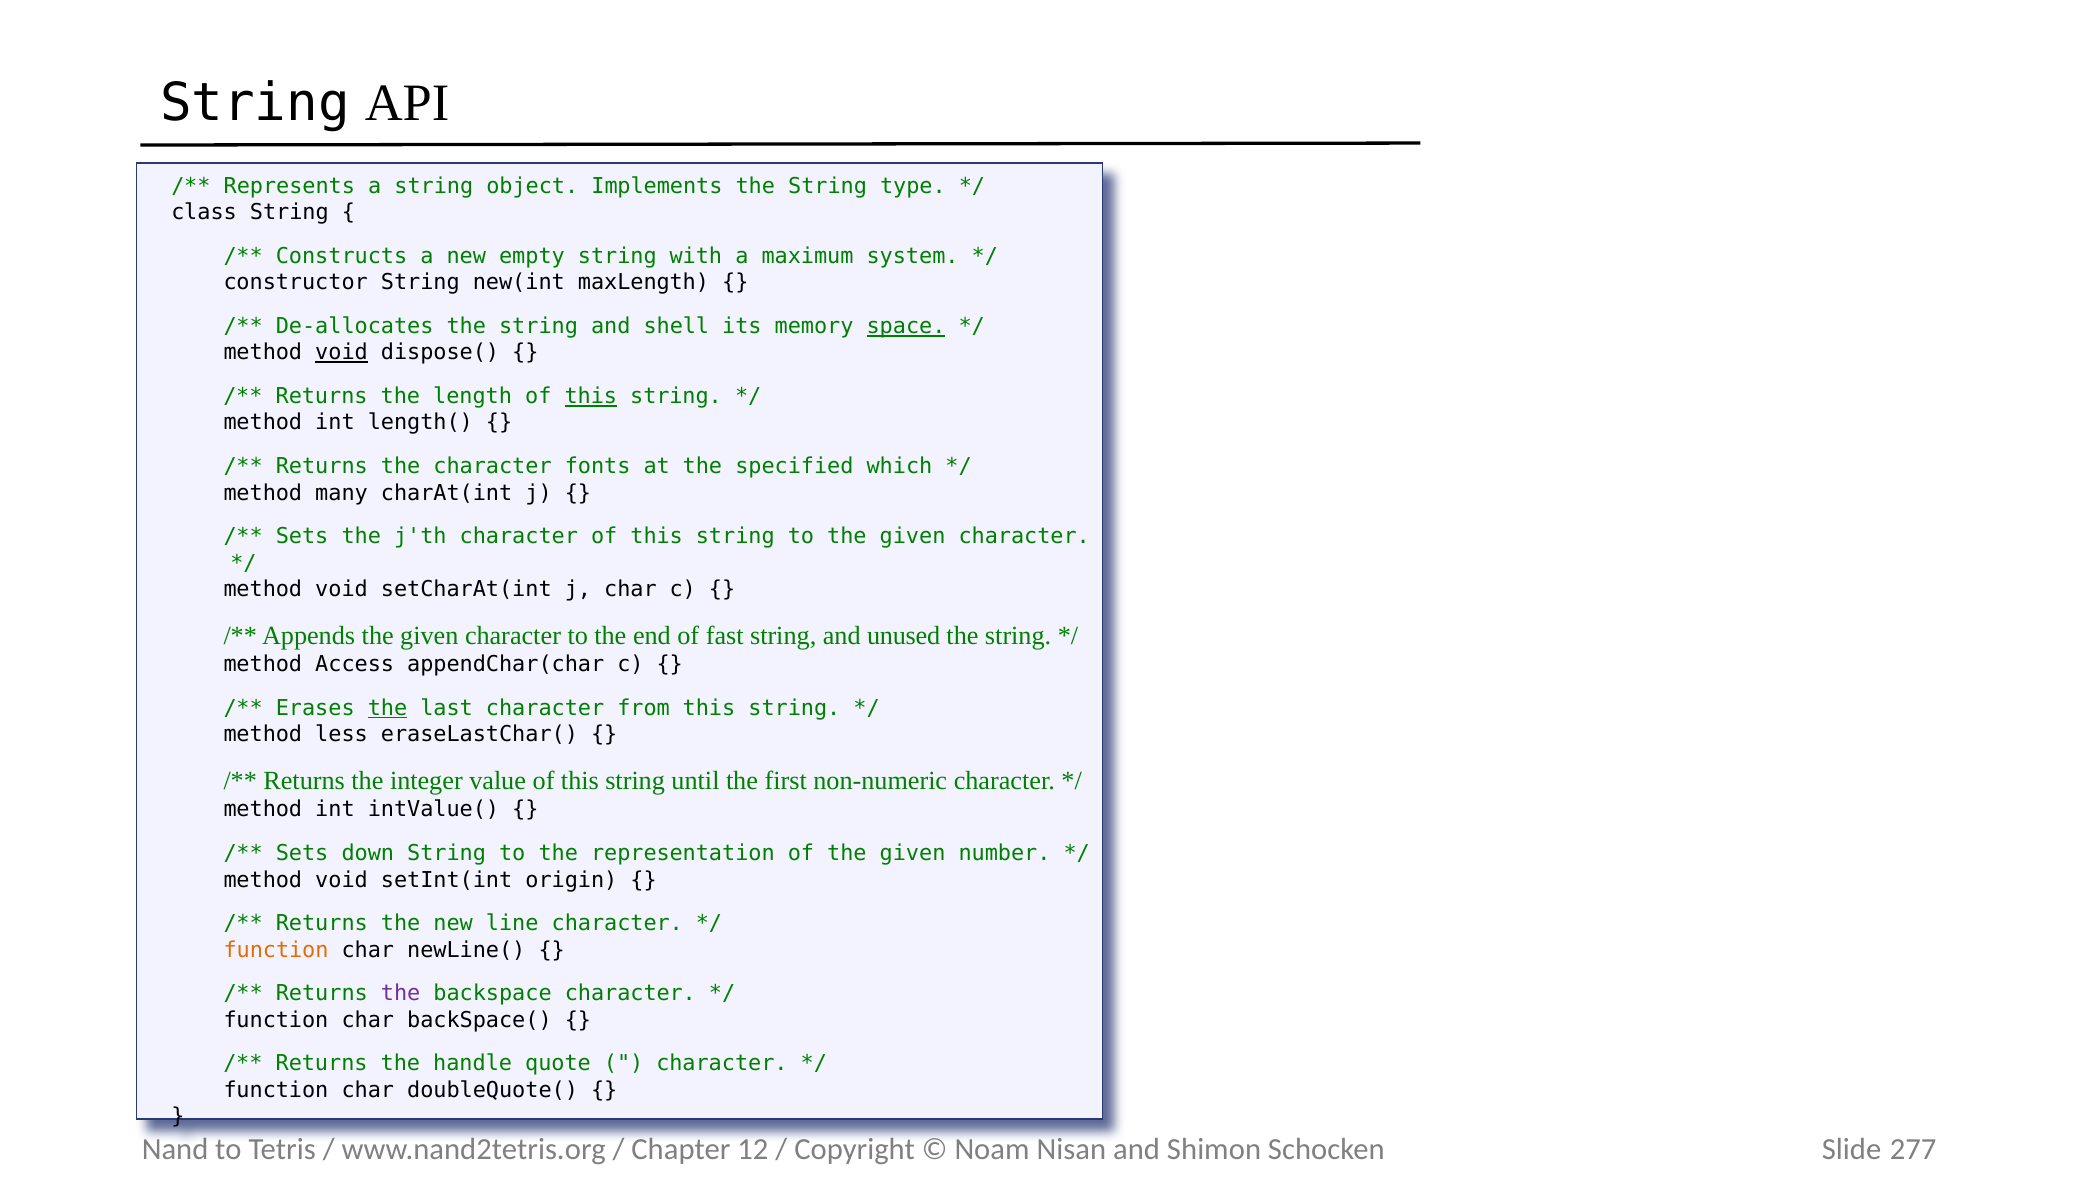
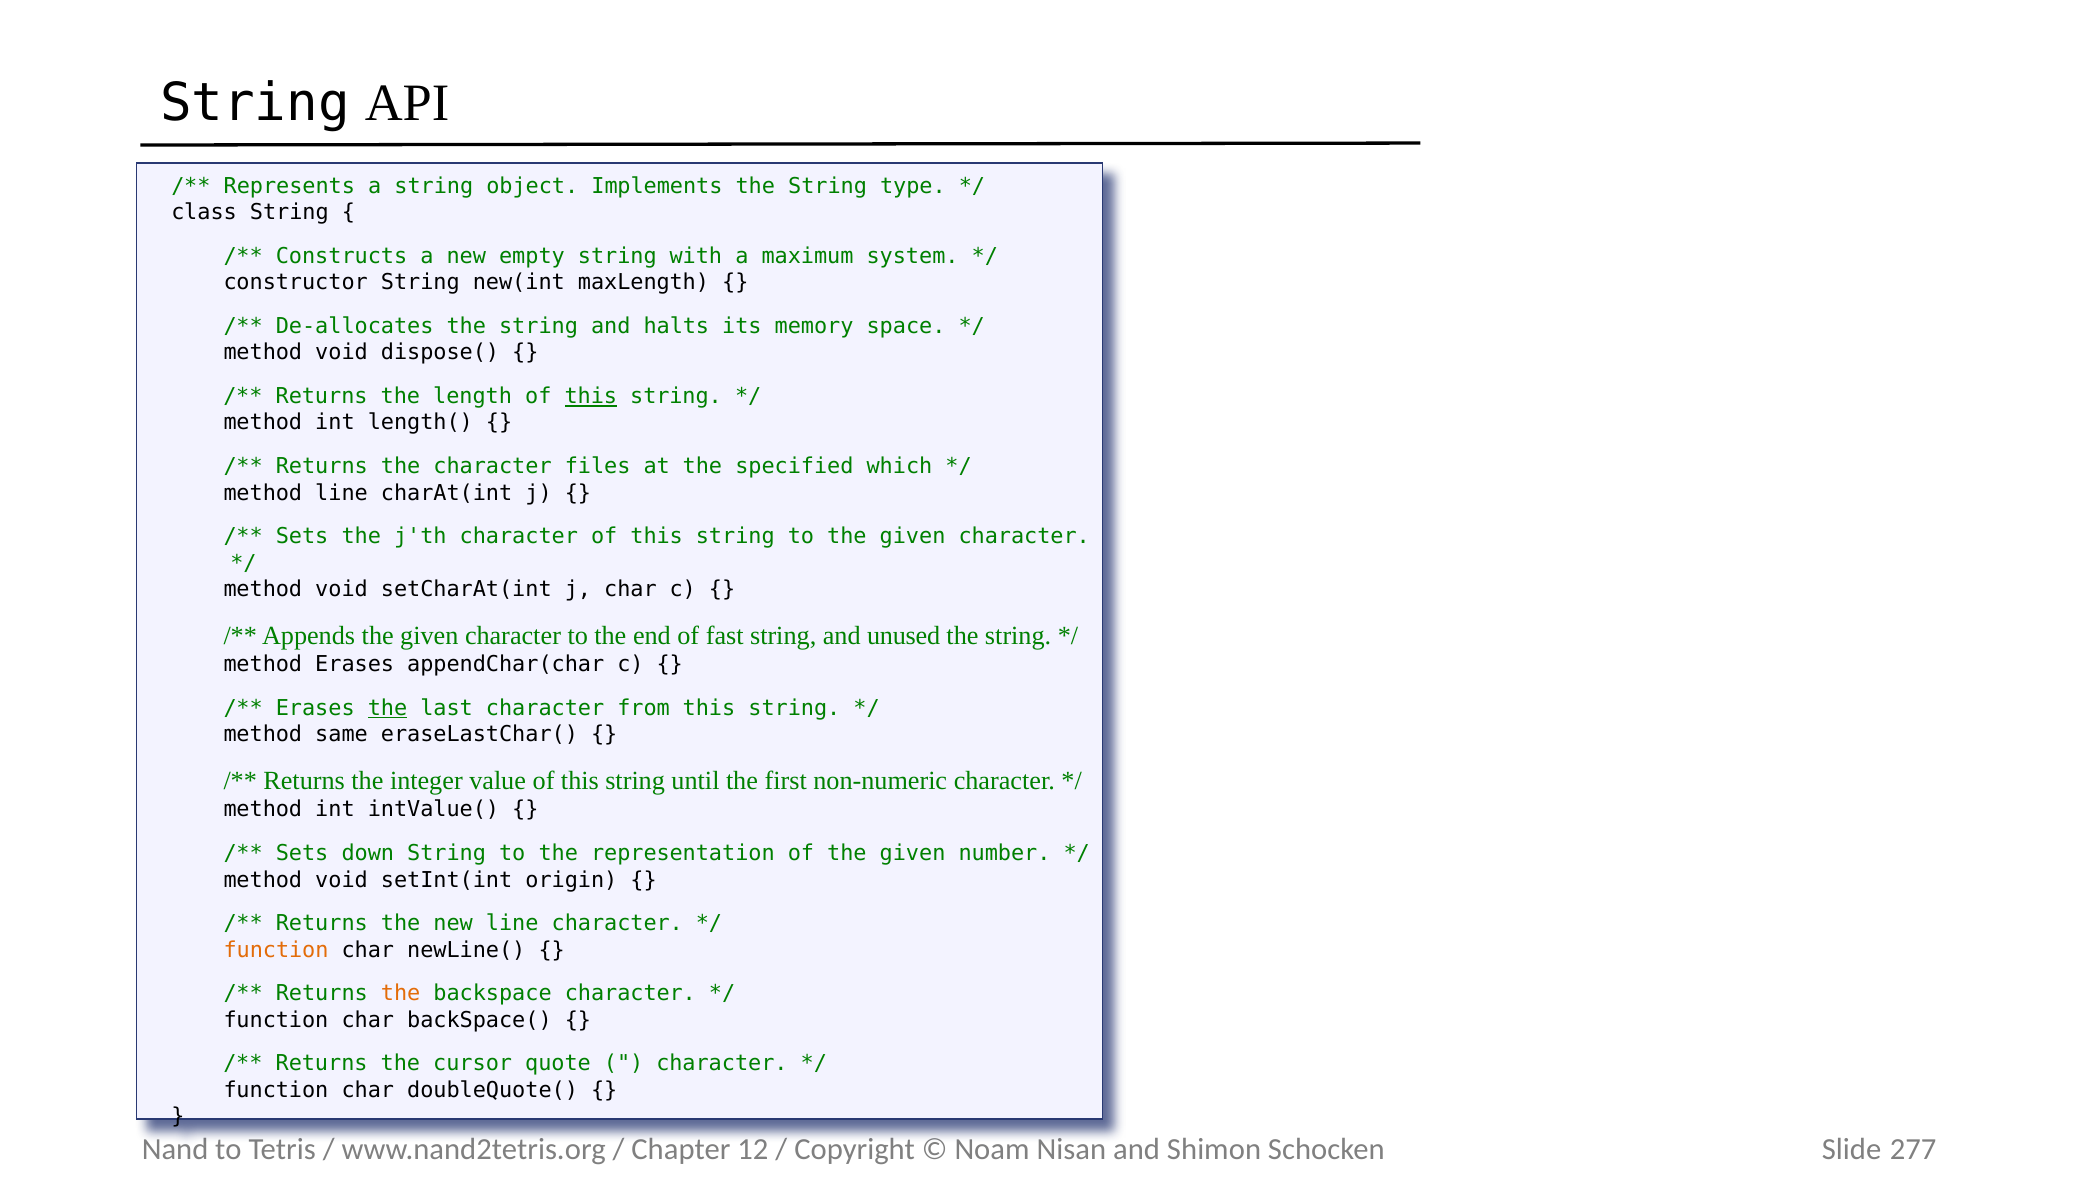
shell: shell -> halts
space underline: present -> none
void at (342, 353) underline: present -> none
fonts: fonts -> files
method many: many -> line
method Access: Access -> Erases
less: less -> same
the at (401, 994) colour: purple -> orange
handle: handle -> cursor
